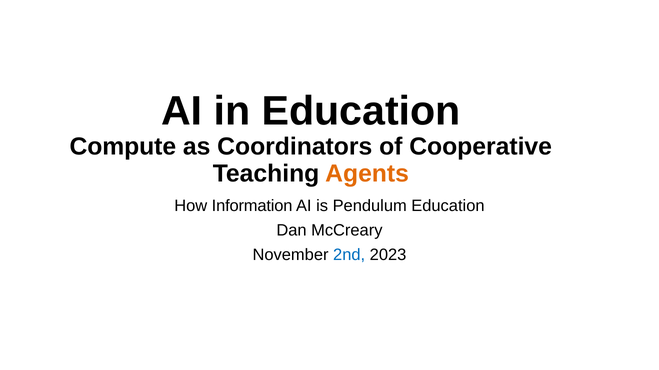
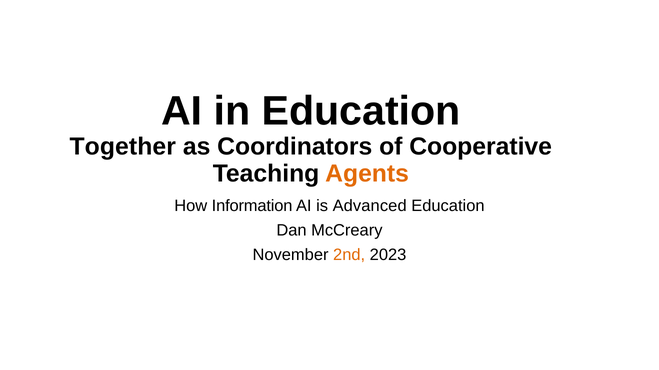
Compute: Compute -> Together
Pendulum: Pendulum -> Advanced
2nd colour: blue -> orange
